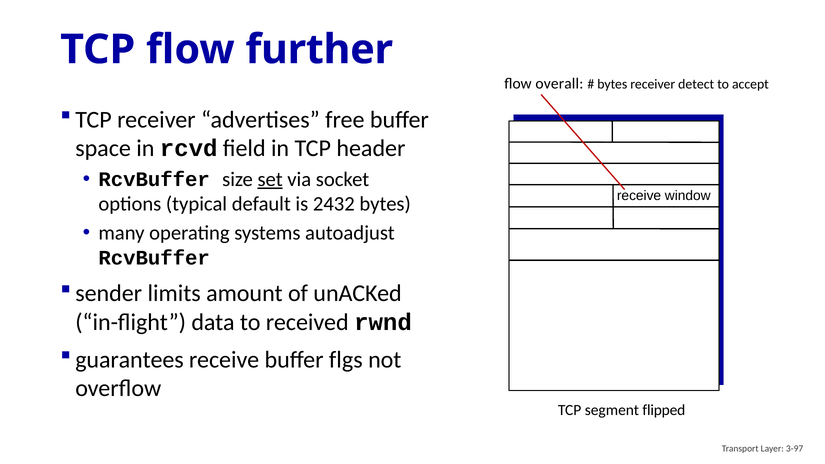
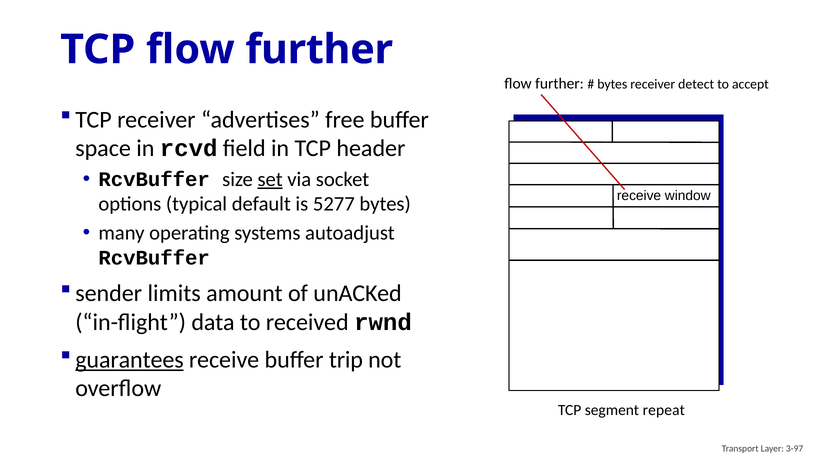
overall at (559, 84): overall -> further
2432: 2432 -> 5277
guarantees underline: none -> present
flgs: flgs -> trip
flipped: flipped -> repeat
